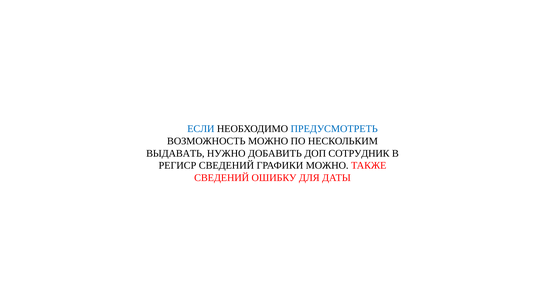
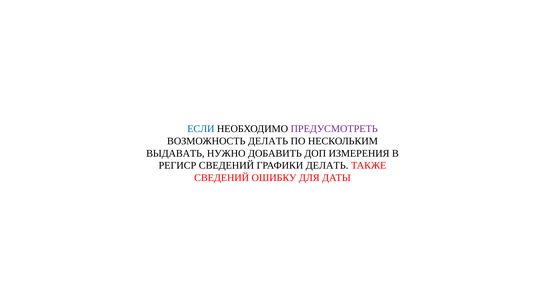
ПРЕДУСМОТРЕТЬ colour: blue -> purple
ВОЗМОЖНОСТЬ МОЖНО: МОЖНО -> ДЕЛАТЬ
СОТРУДНИК: СОТРУДНИК -> ИЗМЕРЕНИЯ
ГРАФИКИ МОЖНО: МОЖНО -> ДЕЛАТЬ
